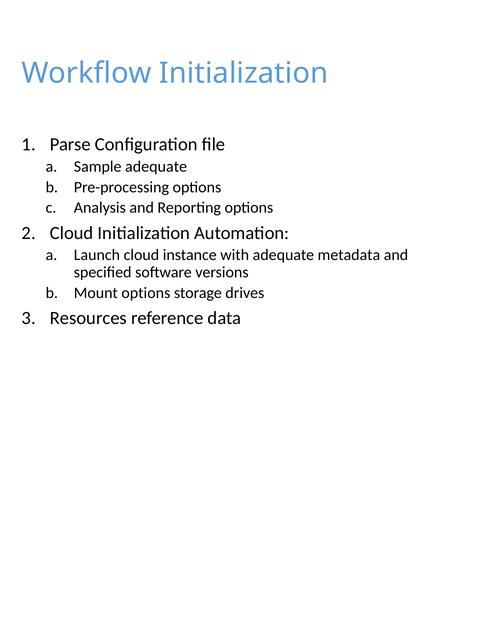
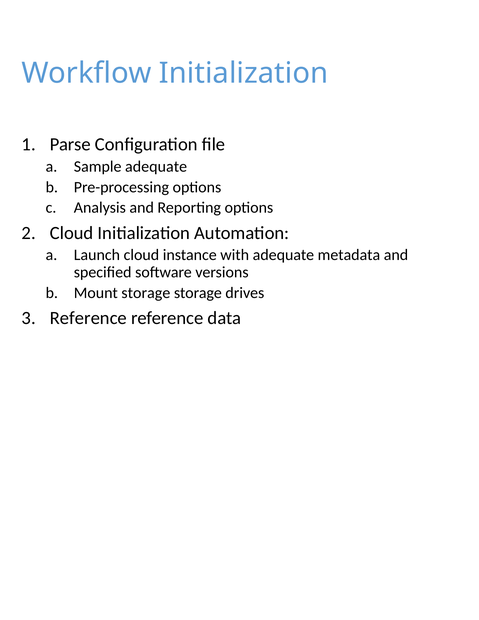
Mount options: options -> storage
Resources at (88, 318): Resources -> Reference
